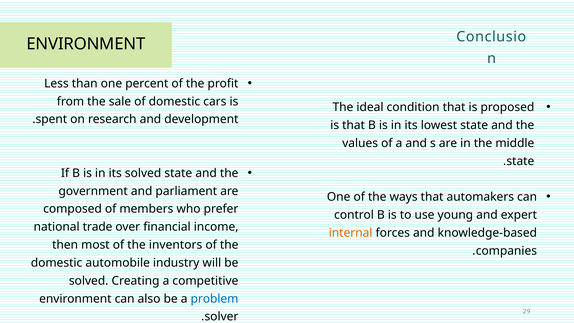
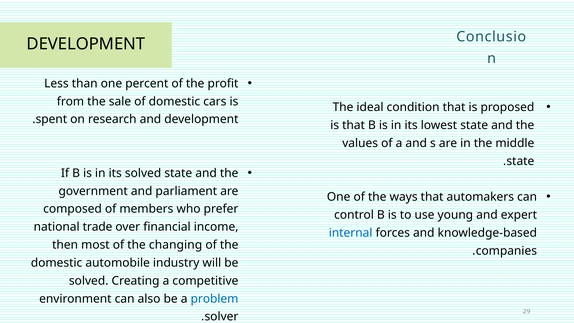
ENVIRONMENT at (86, 44): ENVIRONMENT -> DEVELOPMENT
internal colour: orange -> blue
inventors: inventors -> changing
